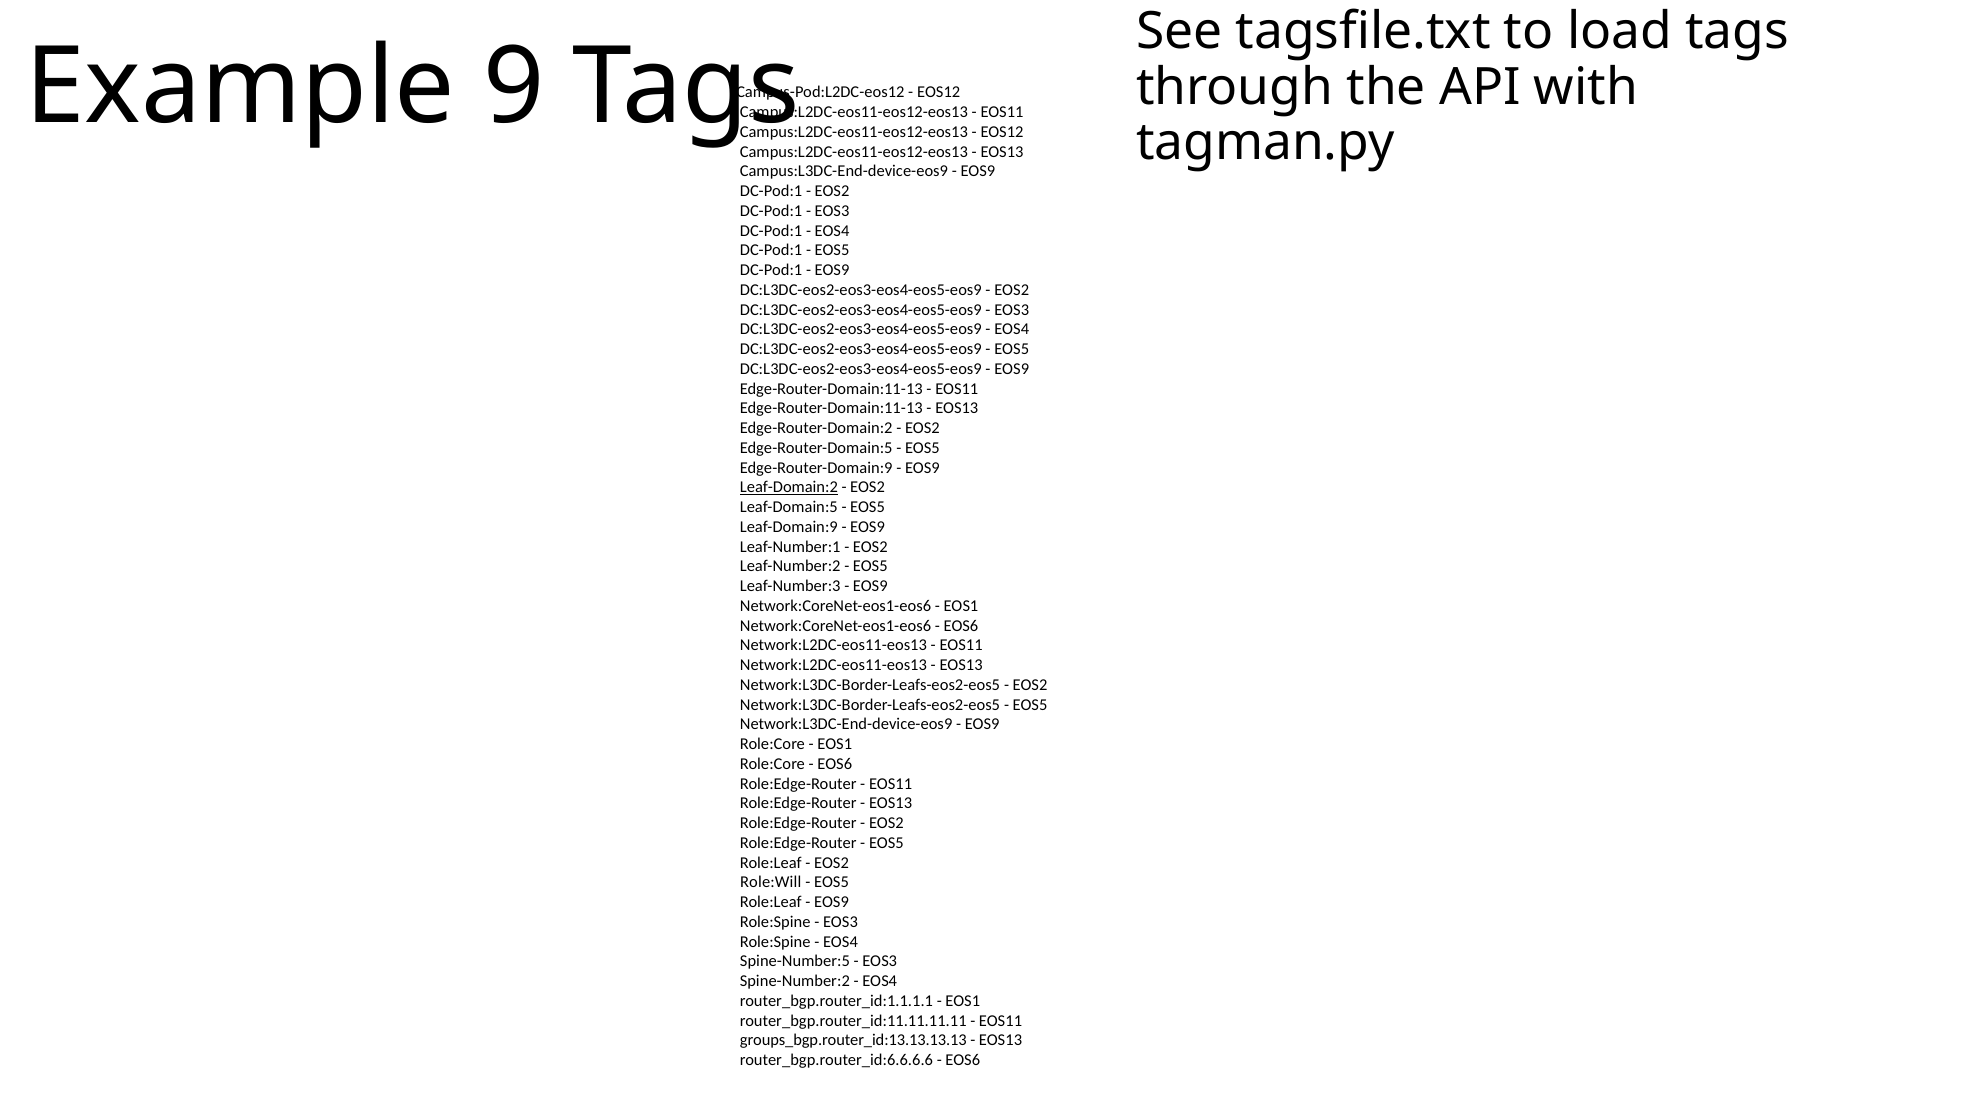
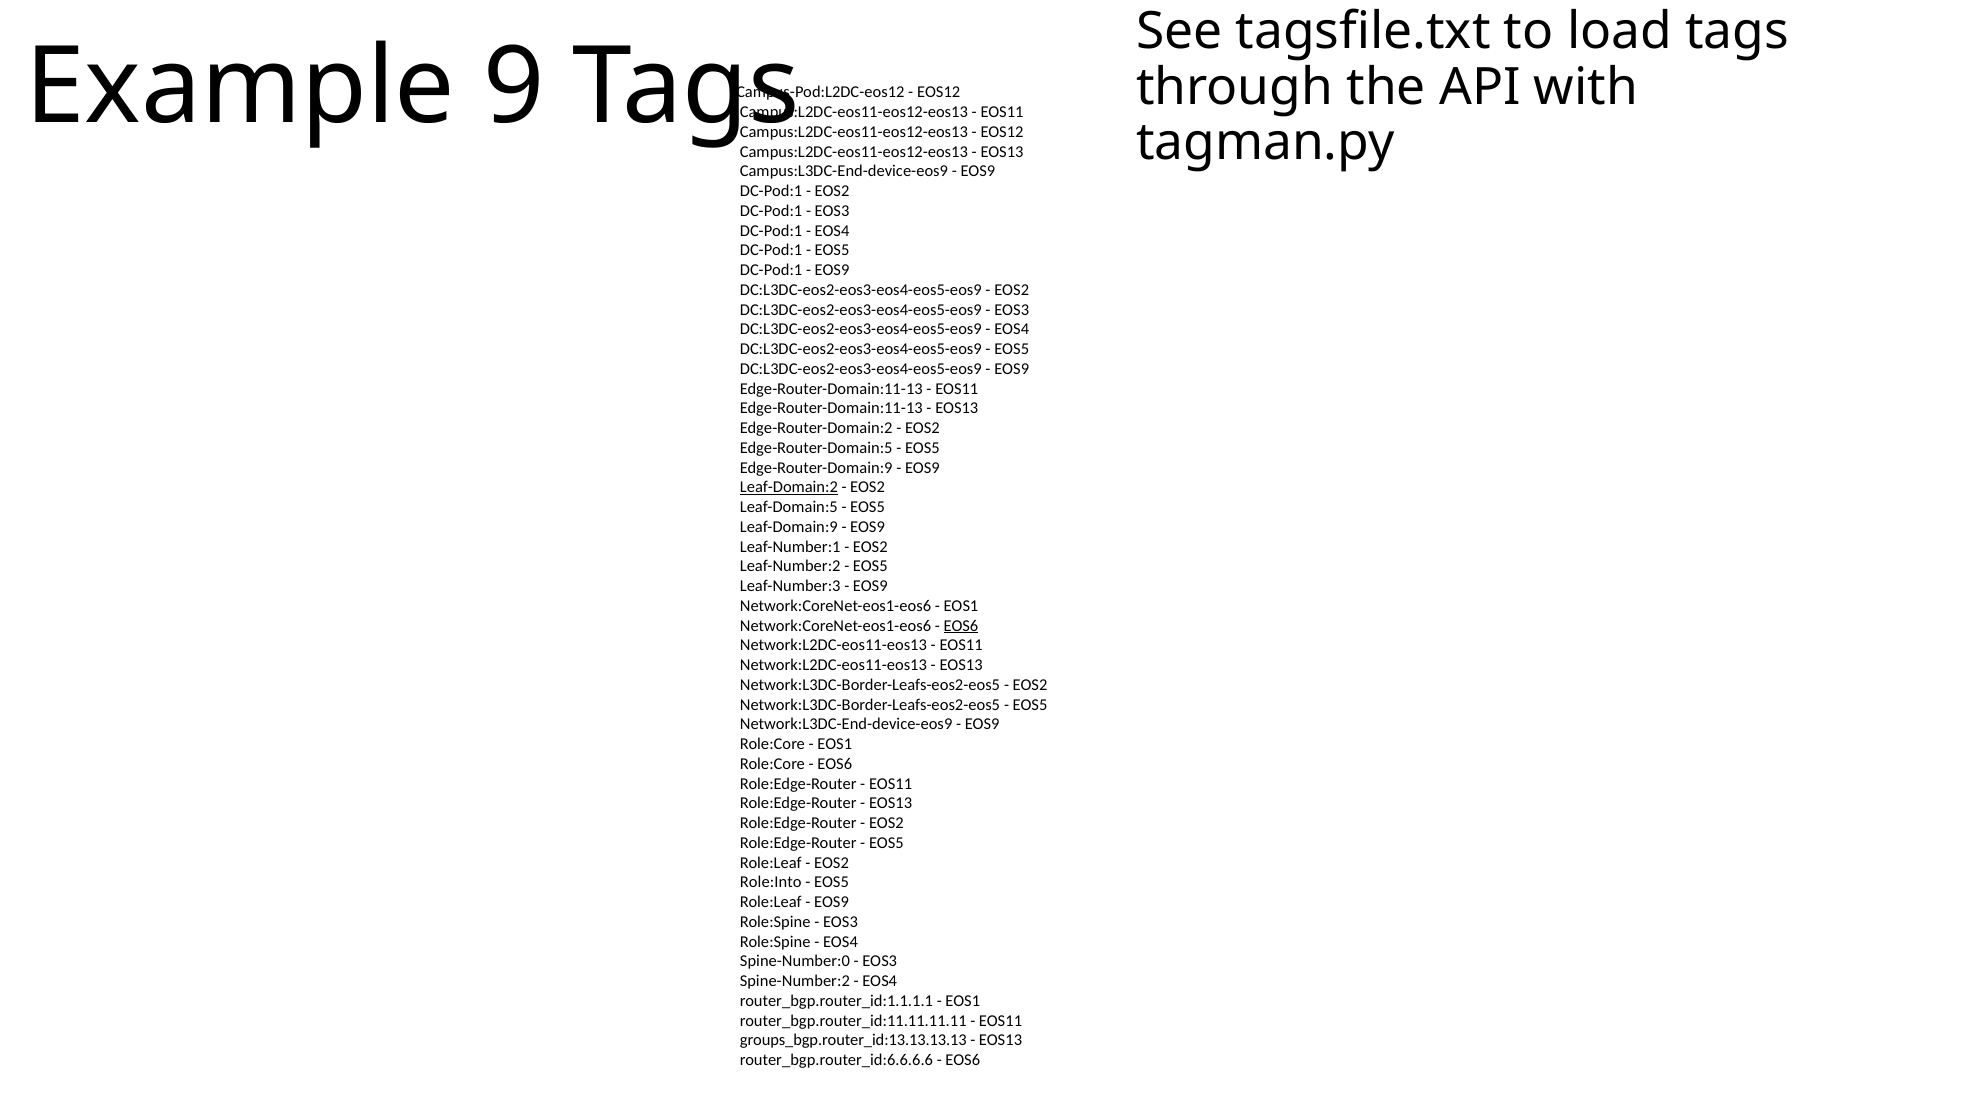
EOS6 at (961, 625) underline: none -> present
Role:Will: Role:Will -> Role:Into
Spine-Number:5: Spine-Number:5 -> Spine-Number:0
